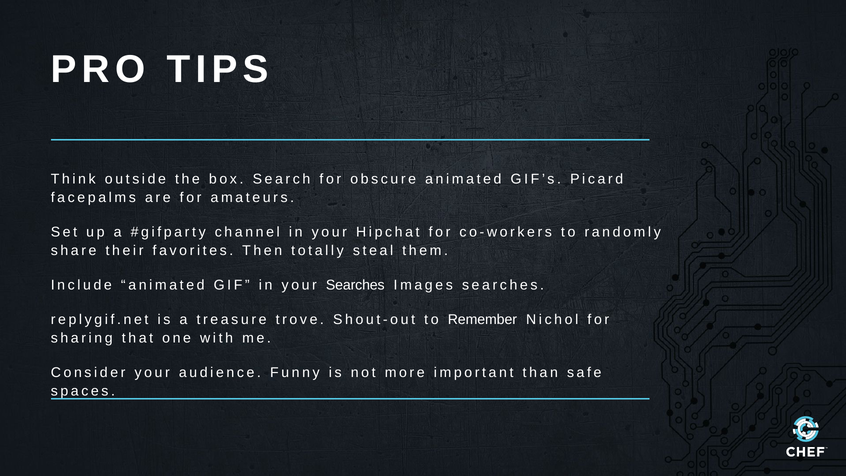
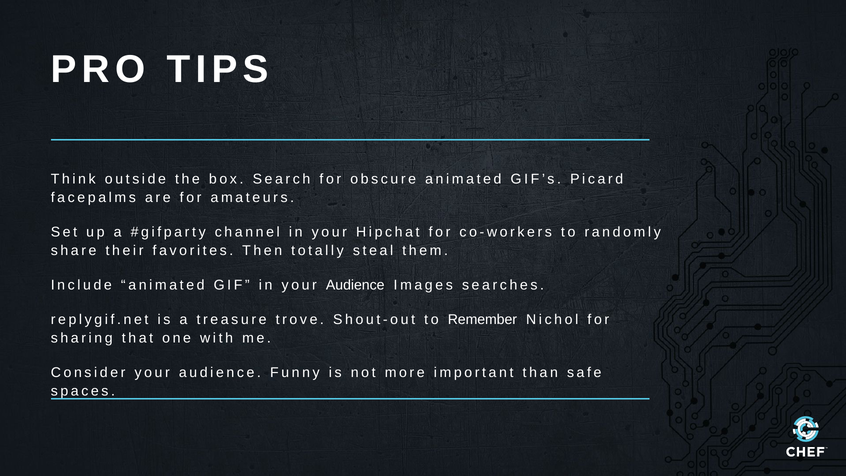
in your Searches: Searches -> Audience
